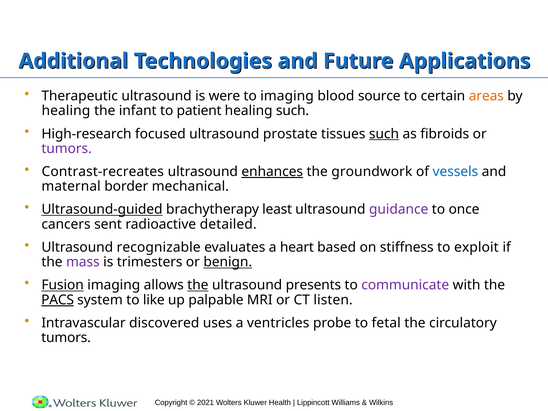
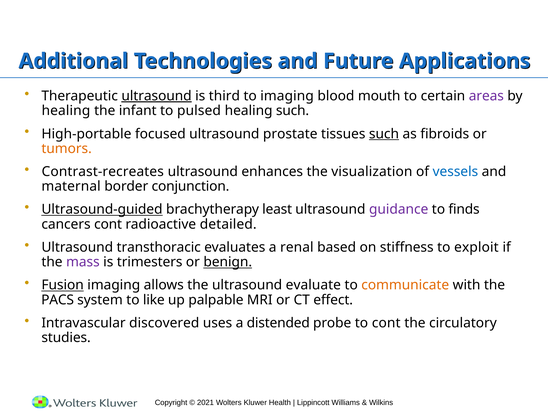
ultrasound at (157, 96) underline: none -> present
were: were -> third
source: source -> mouth
areas colour: orange -> purple
patient: patient -> pulsed
High-research: High-research -> High-portable
tumors at (67, 149) colour: purple -> orange
enhances underline: present -> none
groundwork: groundwork -> visualization
mechanical: mechanical -> conjunction
once: once -> finds
cancers sent: sent -> cont
recognizable: recognizable -> transthoracic
heart: heart -> renal
the at (198, 285) underline: present -> none
presents: presents -> evaluate
communicate colour: purple -> orange
PACS underline: present -> none
listen: listen -> effect
ventricles: ventricles -> distended
to fetal: fetal -> cont
tumors at (66, 338): tumors -> studies
